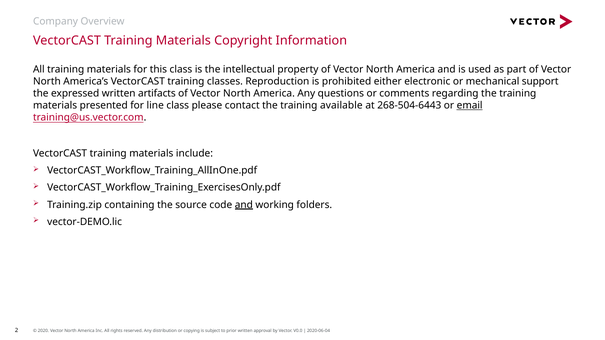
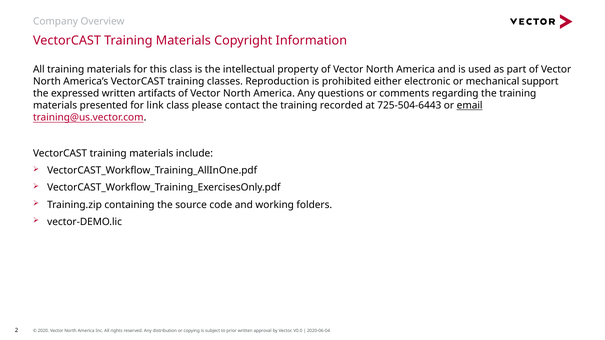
line: line -> link
available: available -> recorded
268-504-6443: 268-504-6443 -> 725-504-6443
and at (244, 205) underline: present -> none
